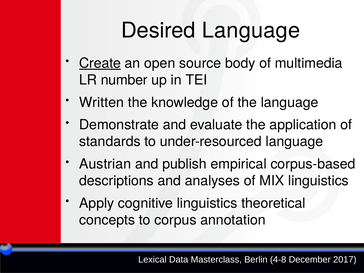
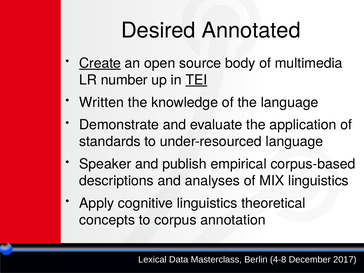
Desired Language: Language -> Annotated
TEI underline: none -> present
Austrian: Austrian -> Speaker
